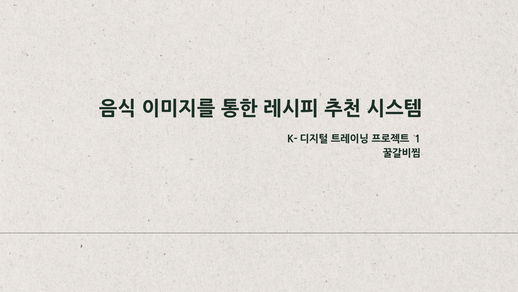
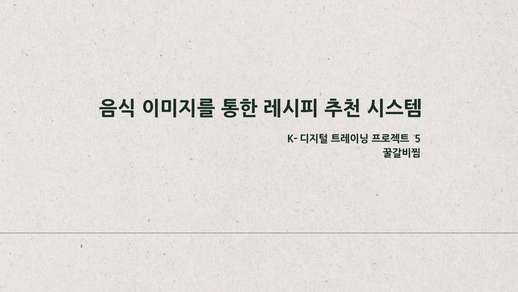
1: 1 -> 5
